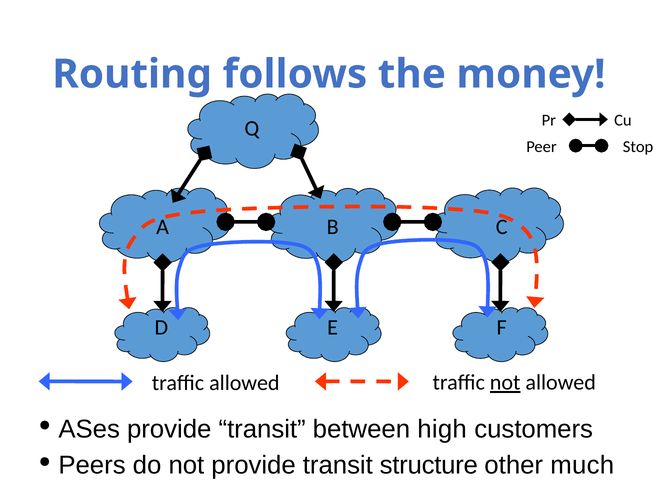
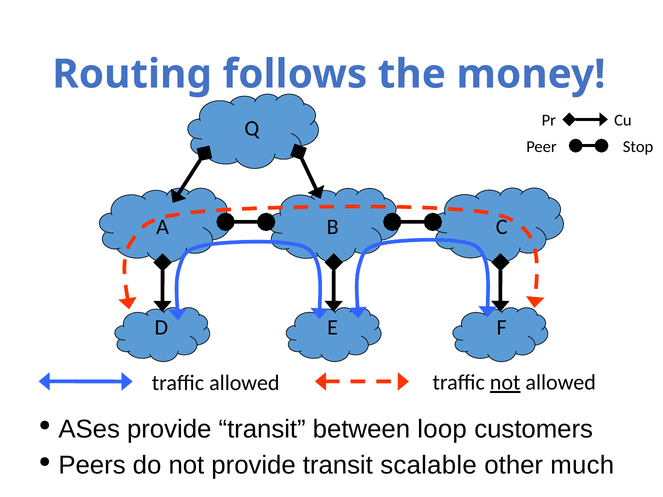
high: high -> loop
structure: structure -> scalable
